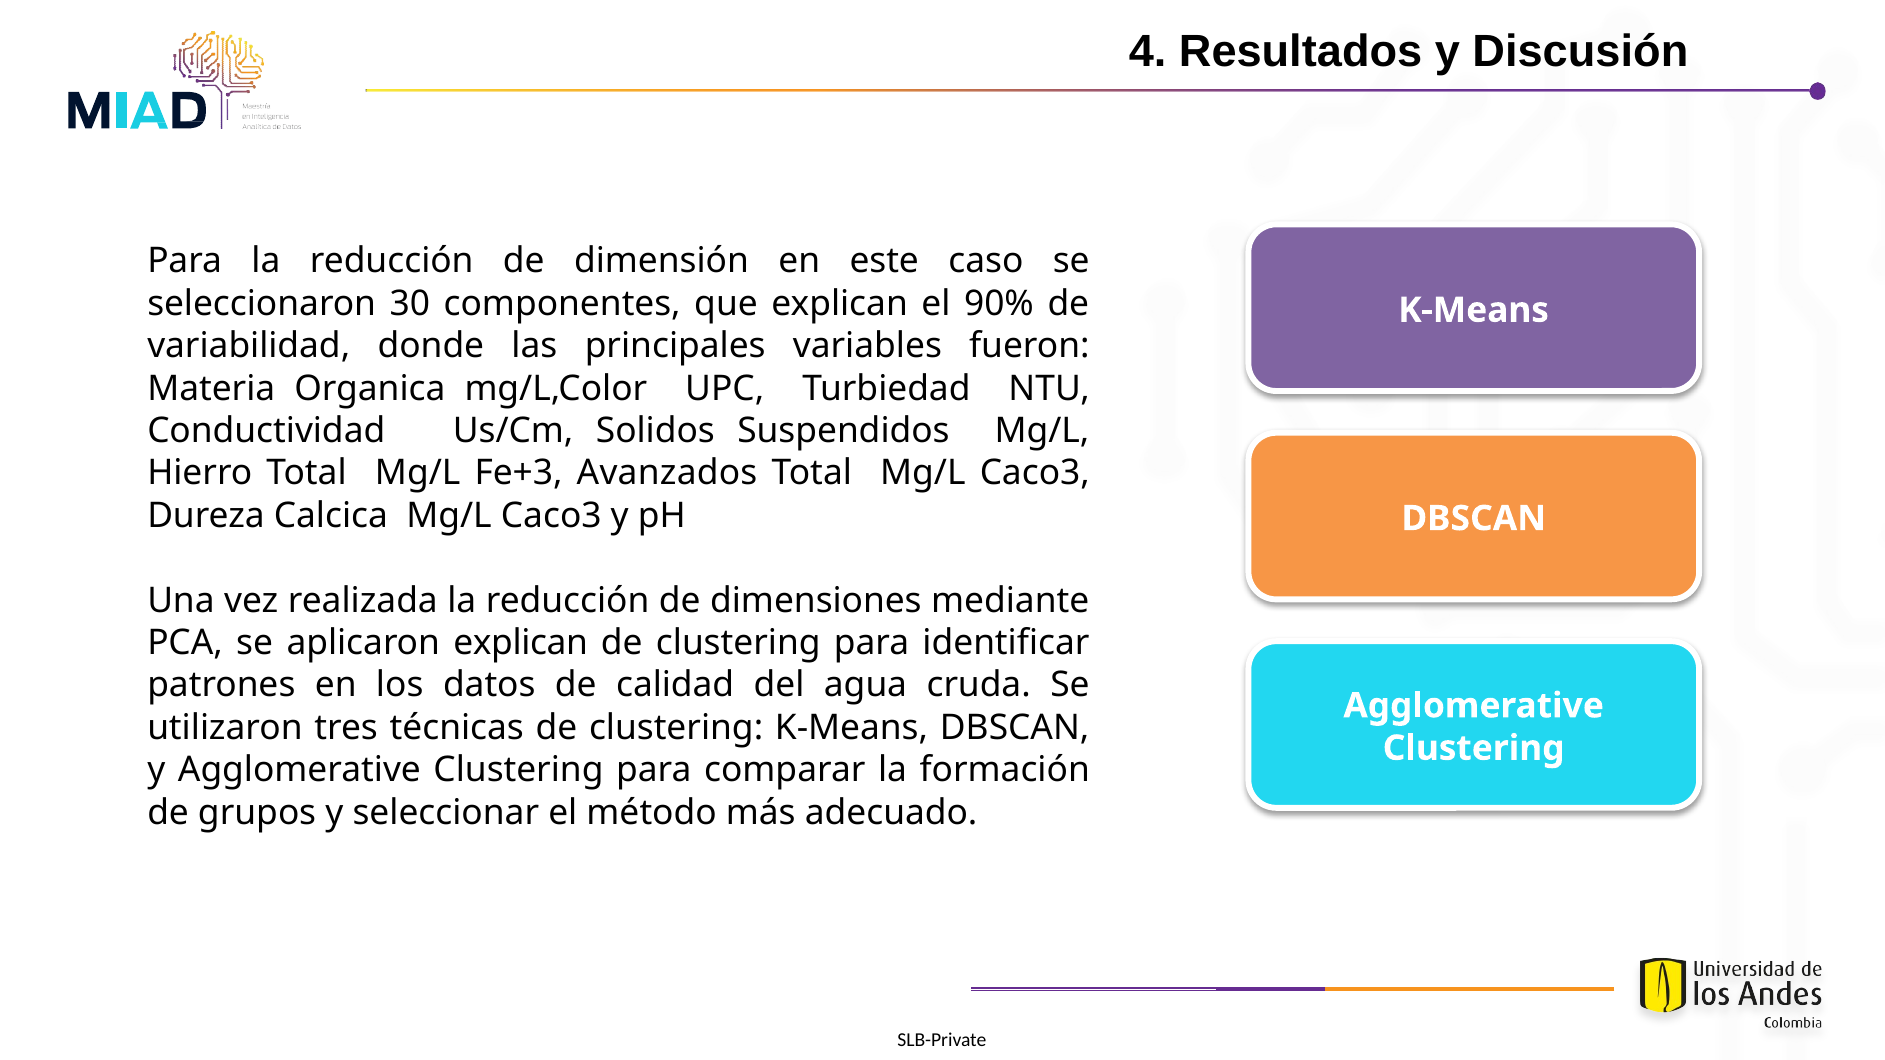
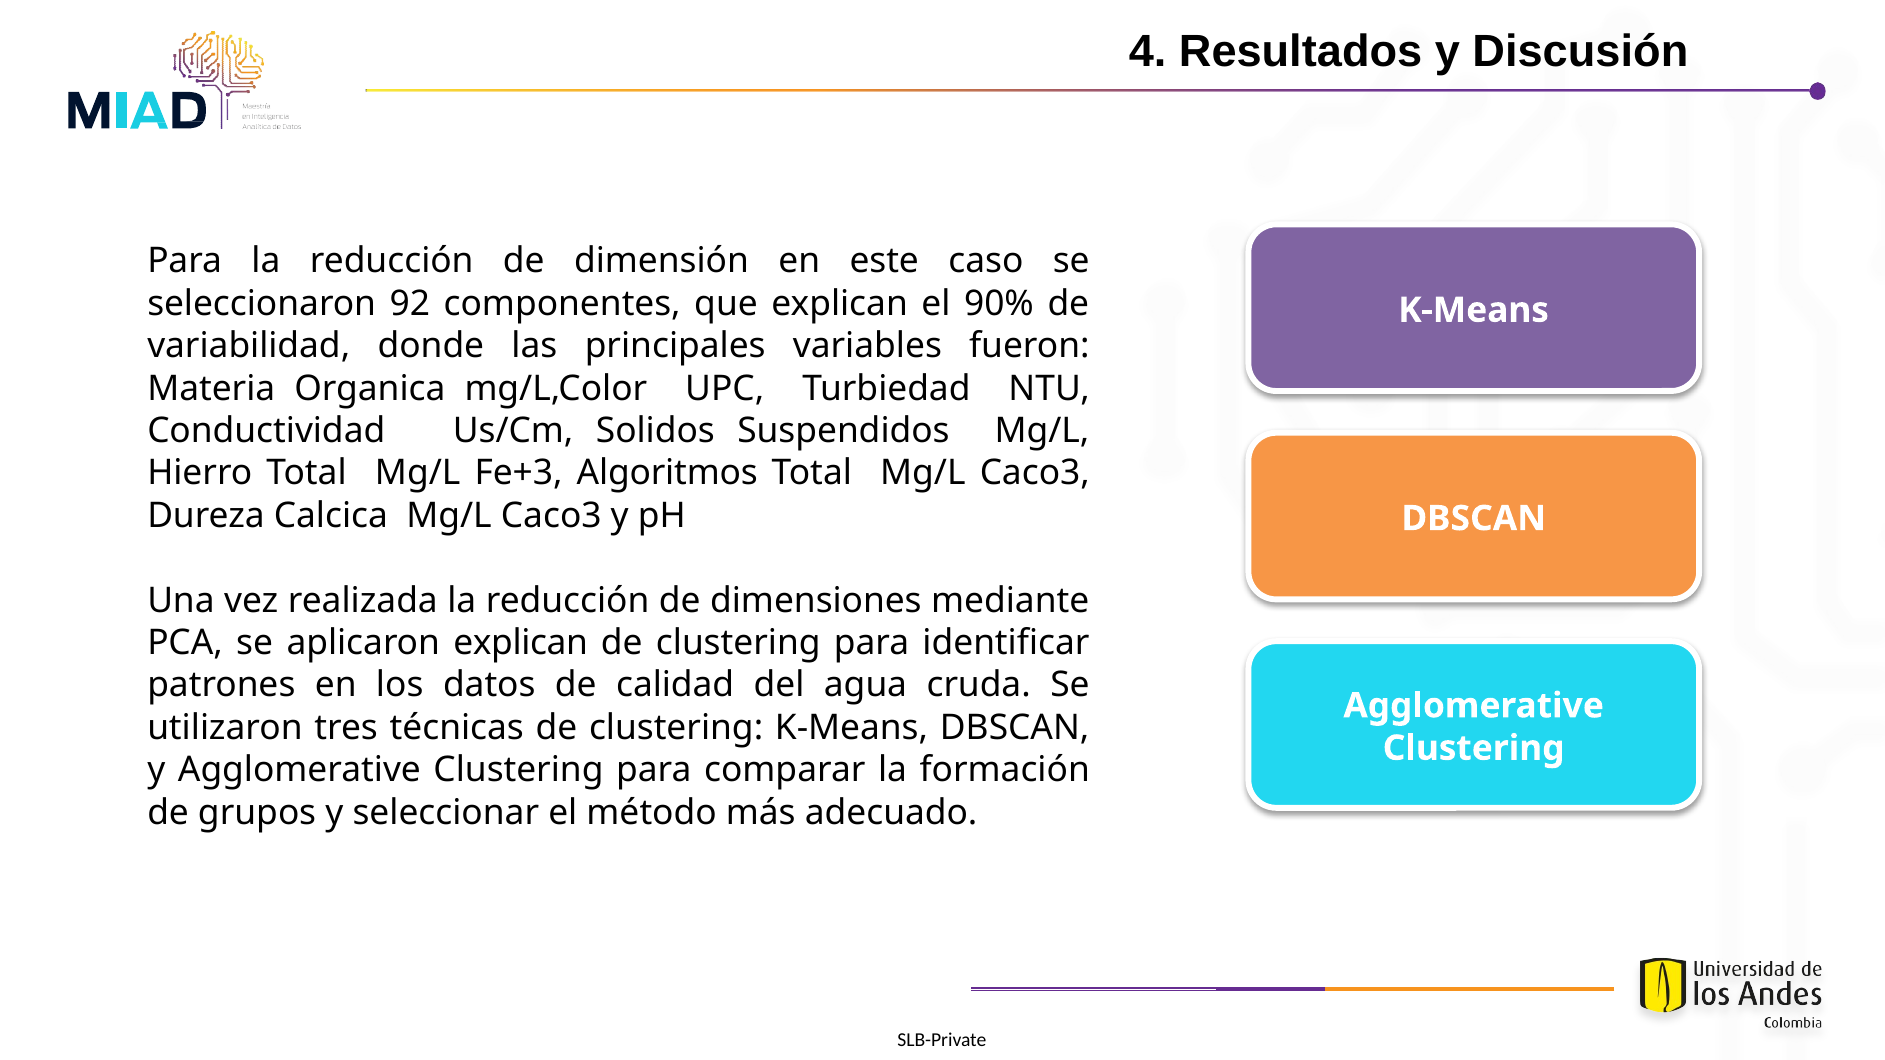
30: 30 -> 92
Avanzados: Avanzados -> Algoritmos
